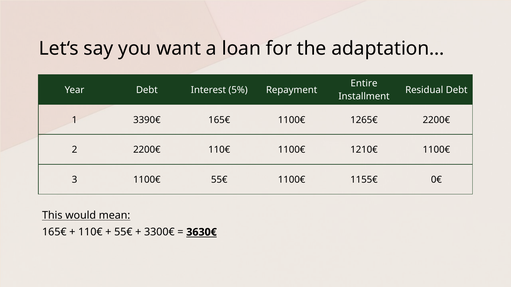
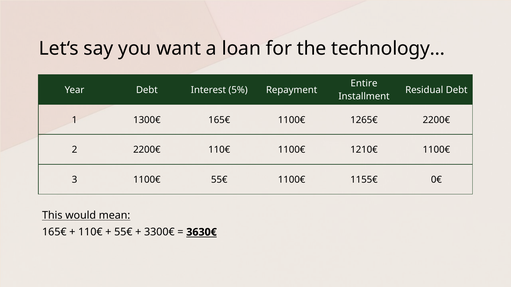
adaptation…: adaptation… -> technology…
3390€: 3390€ -> 1300€
